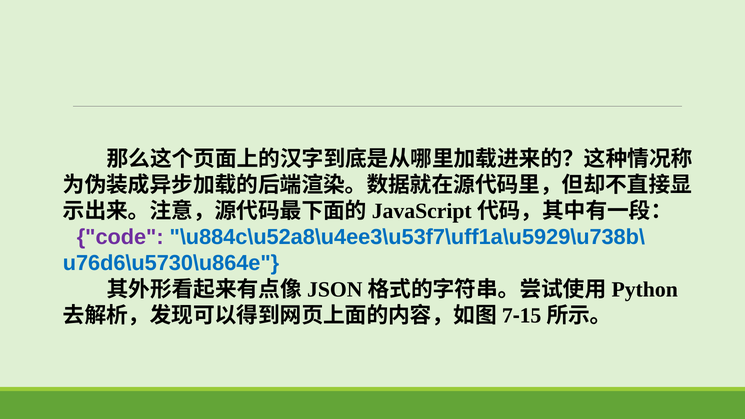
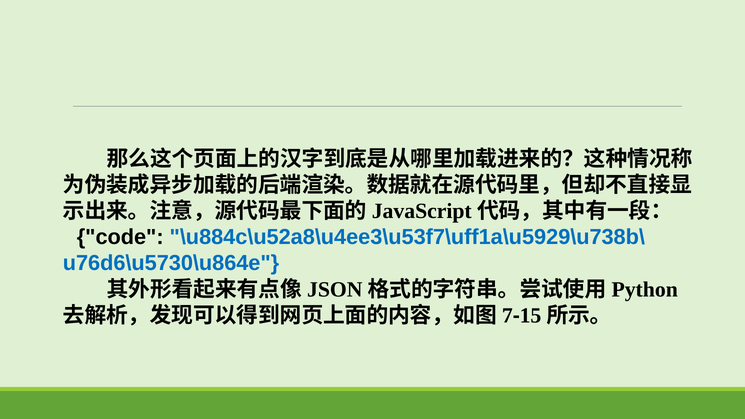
code colour: purple -> black
